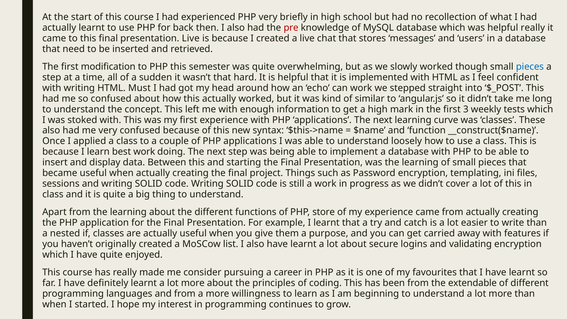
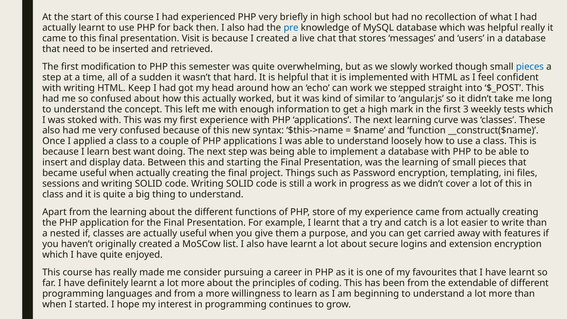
pre colour: red -> blue
presentation Live: Live -> Visit
Must: Must -> Keep
best work: work -> want
validating: validating -> extension
